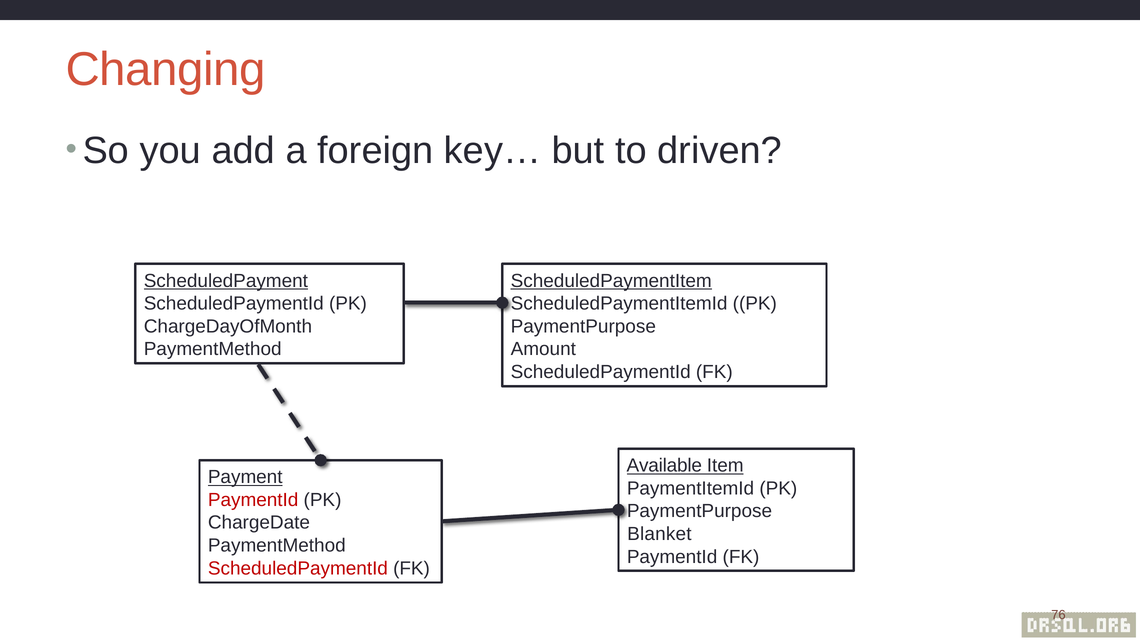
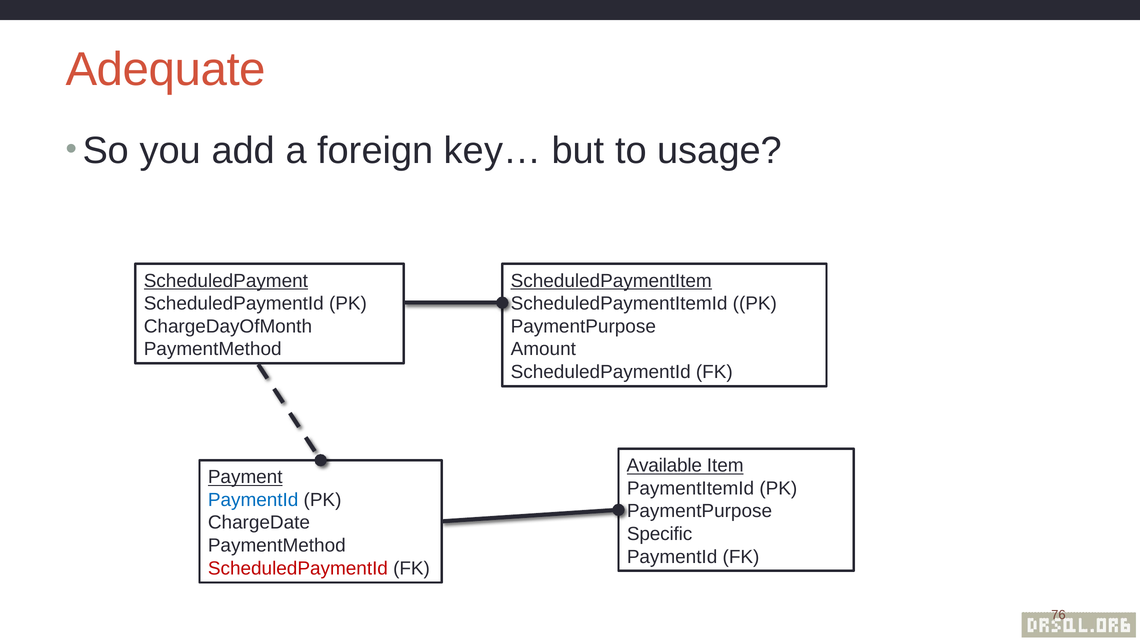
Changing: Changing -> Adequate
driven: driven -> usage
PaymentId at (253, 500) colour: red -> blue
Blanket: Blanket -> Specific
